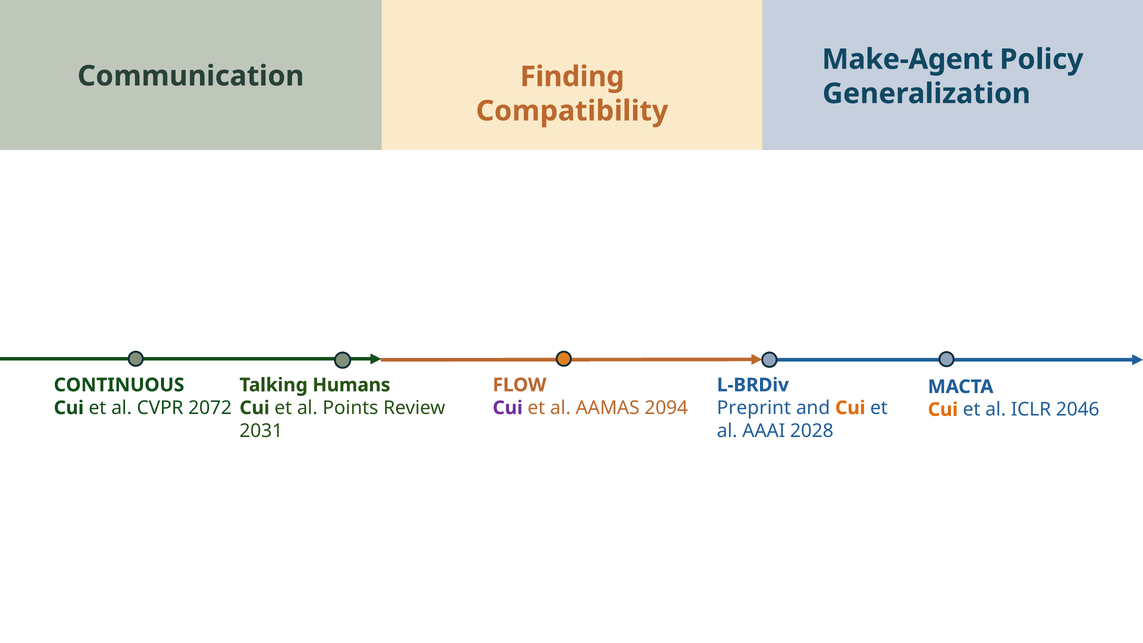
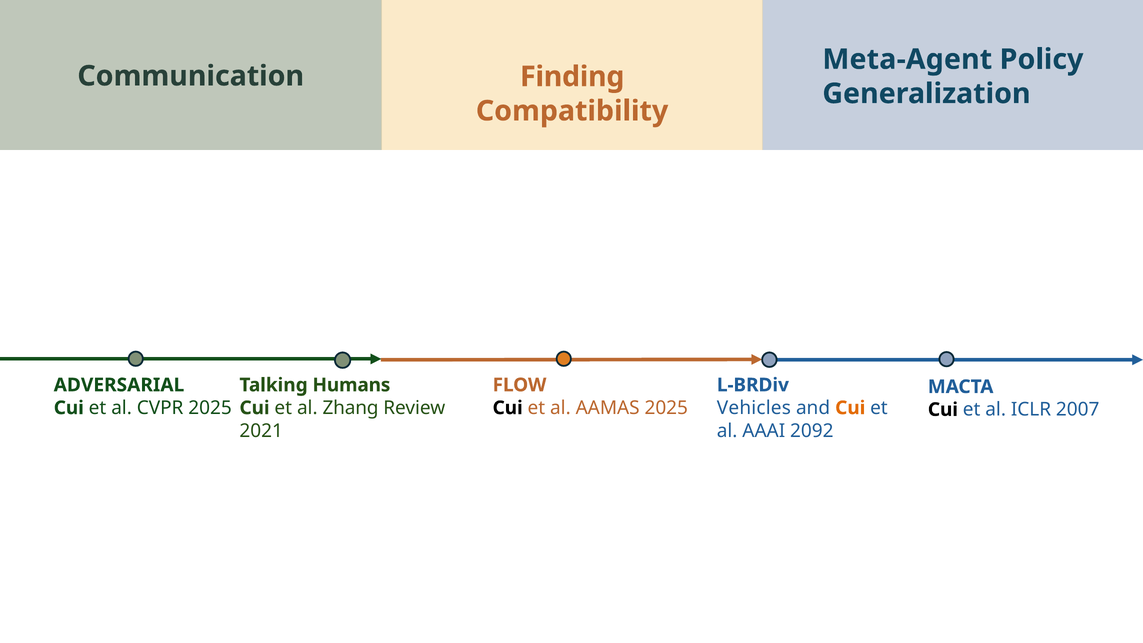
Make-Agent: Make-Agent -> Meta-Agent
CONTINUOUS: CONTINUOUS -> ADVERSARIAL
Preprint: Preprint -> Vehicles
CVPR 2072: 2072 -> 2025
Cui at (508, 408) colour: purple -> black
AAMAS 2094: 2094 -> 2025
Points: Points -> Zhang
Cui at (943, 410) colour: orange -> black
2046: 2046 -> 2007
2031: 2031 -> 2021
2028: 2028 -> 2092
